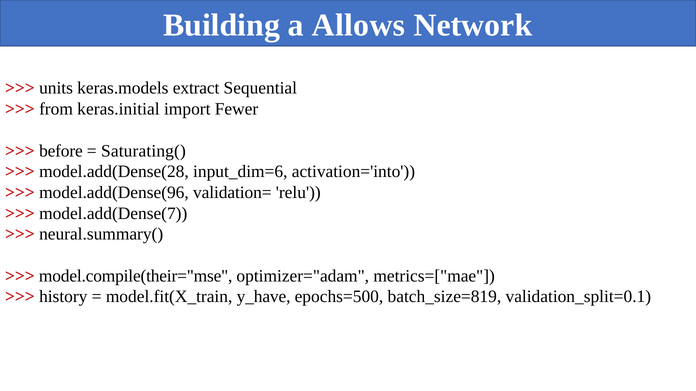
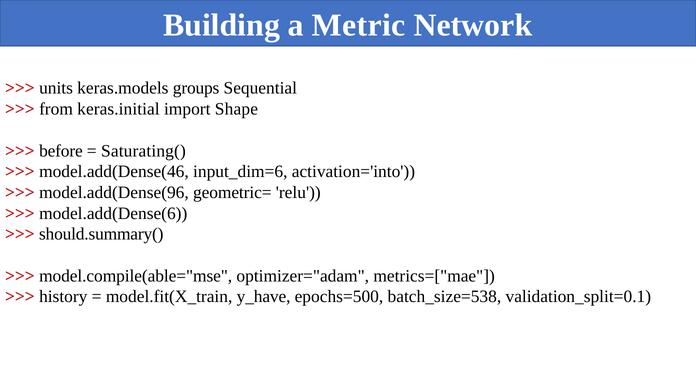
Allows: Allows -> Metric
extract: extract -> groups
Fewer: Fewer -> Shape
model.add(Dense(28: model.add(Dense(28 -> model.add(Dense(46
validation=: validation= -> geometric=
model.add(Dense(7: model.add(Dense(7 -> model.add(Dense(6
neural.summary(: neural.summary( -> should.summary(
model.compile(their="mse: model.compile(their="mse -> model.compile(able="mse
batch_size=819: batch_size=819 -> batch_size=538
